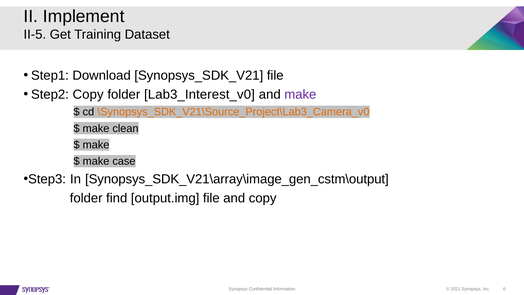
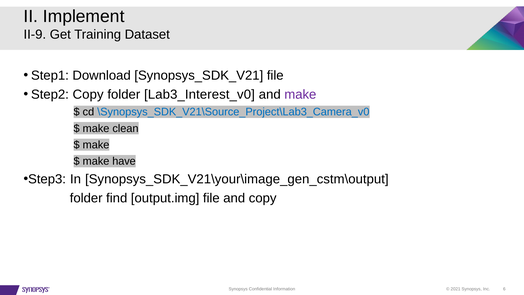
II-5: II-5 -> II-9
\Synopsys_SDK_V21\Source_Project\Lab3_Camera_v0 colour: orange -> blue
case: case -> have
Synopsys_SDK_V21\array\image_gen_cstm\output: Synopsys_SDK_V21\array\image_gen_cstm\output -> Synopsys_SDK_V21\your\image_gen_cstm\output
